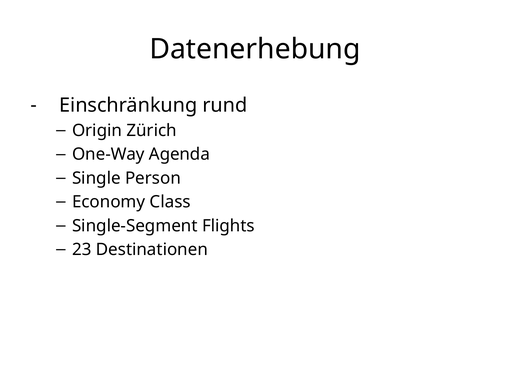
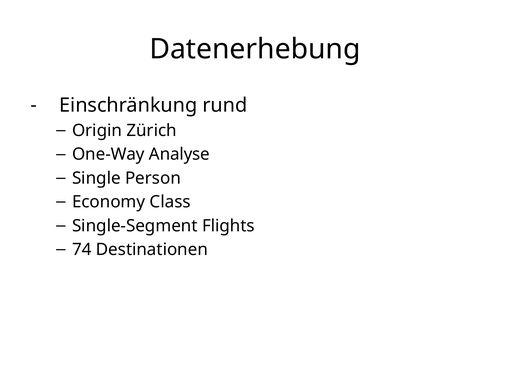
Agenda: Agenda -> Analyse
23: 23 -> 74
